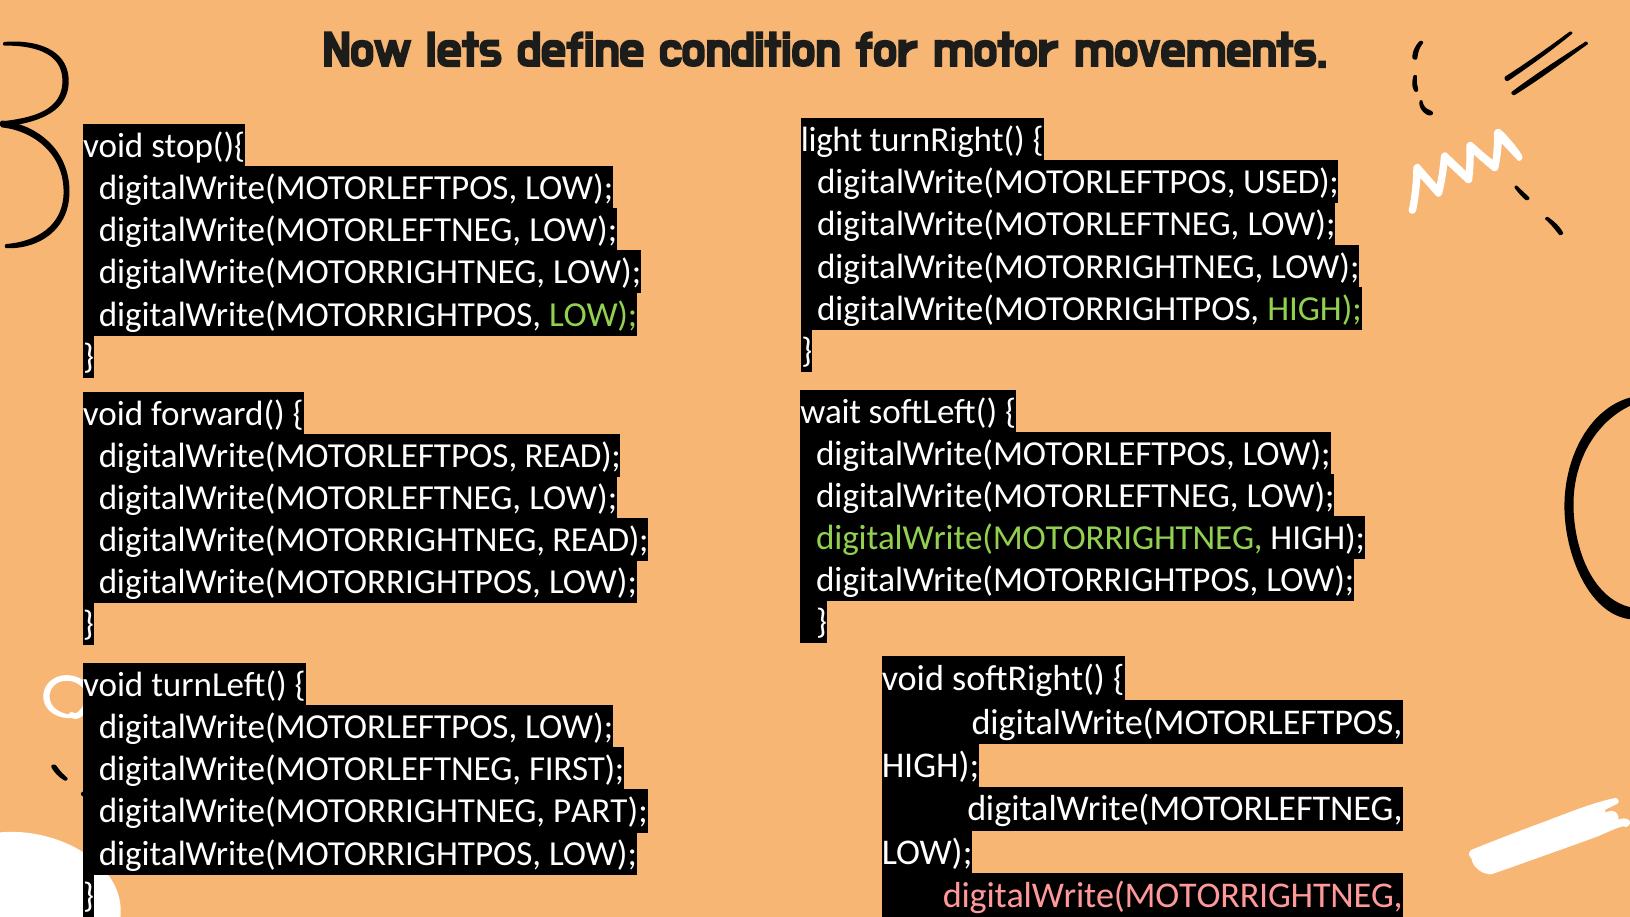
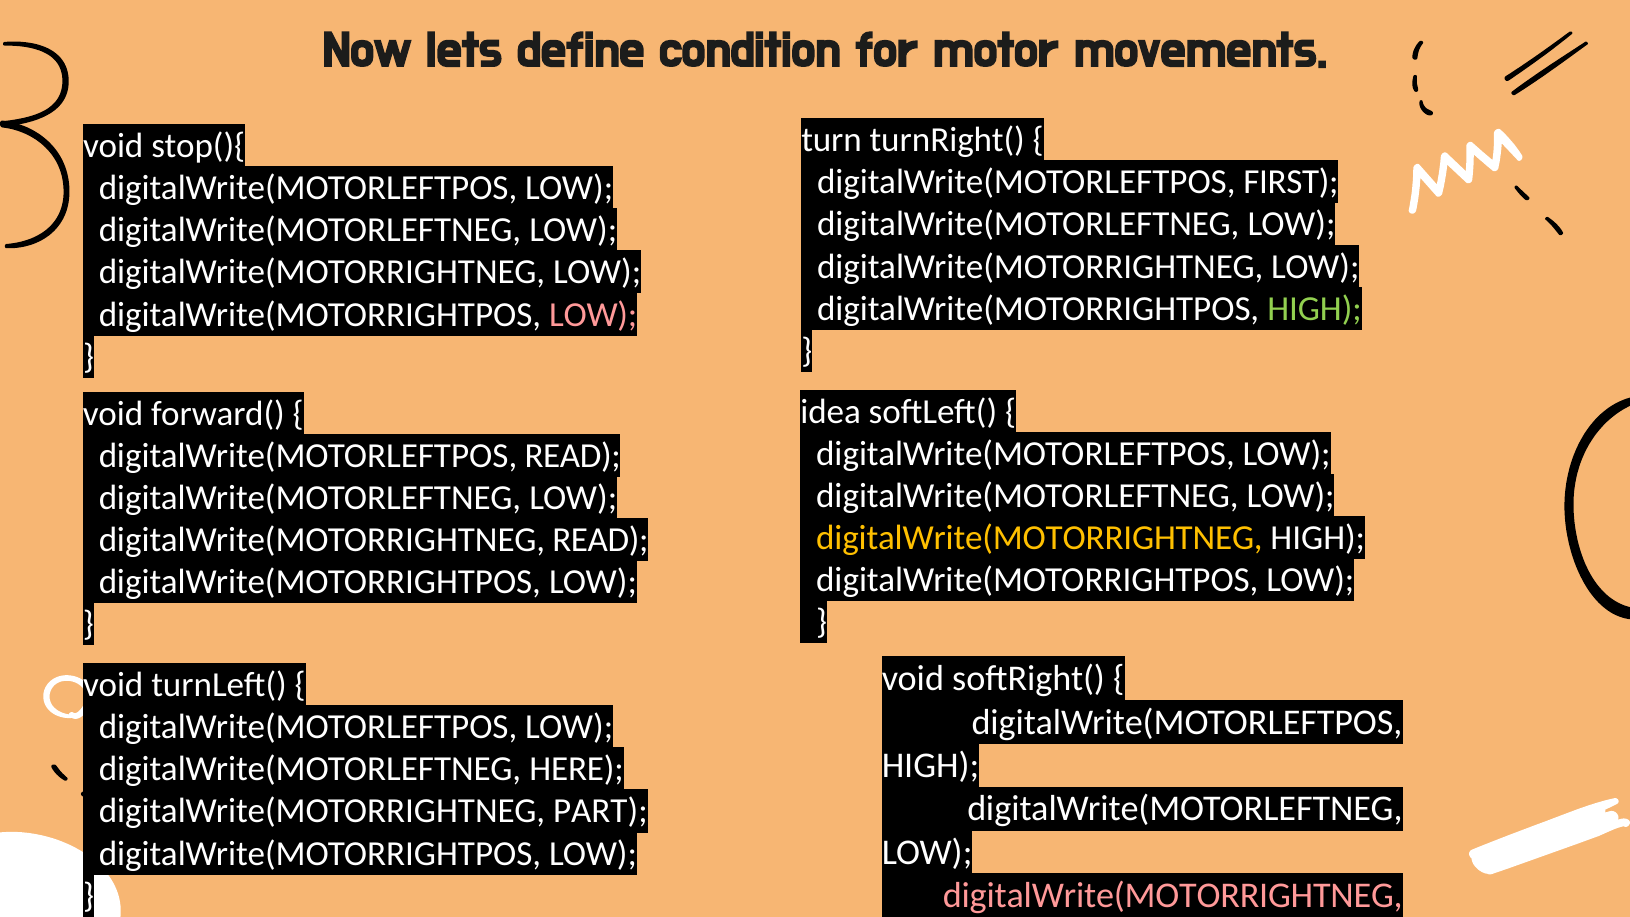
light: light -> turn
USED: USED -> FIRST
LOW at (593, 314) colour: light green -> pink
wait: wait -> idea
digitalWrite(MOTORRIGHTNEG at (1039, 538) colour: light green -> yellow
FIRST: FIRST -> HERE
